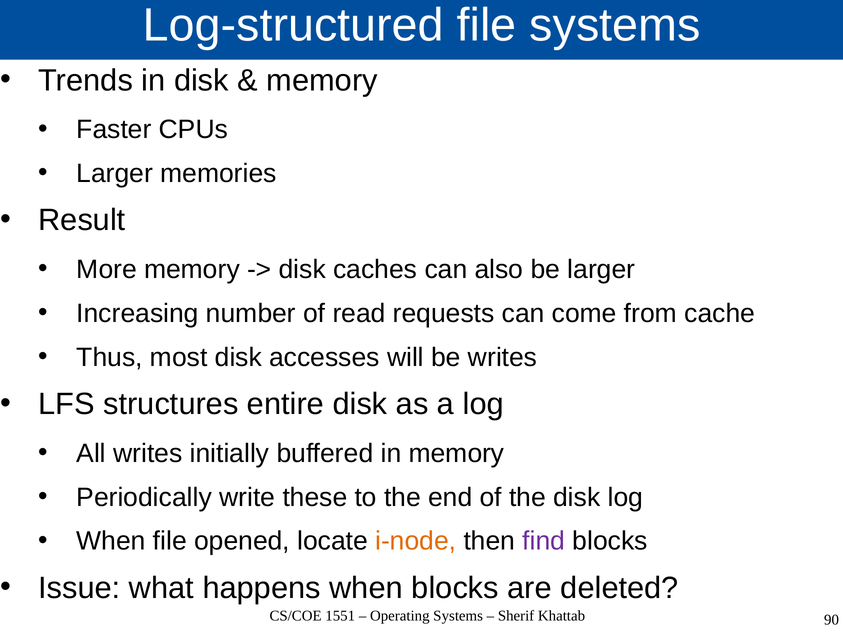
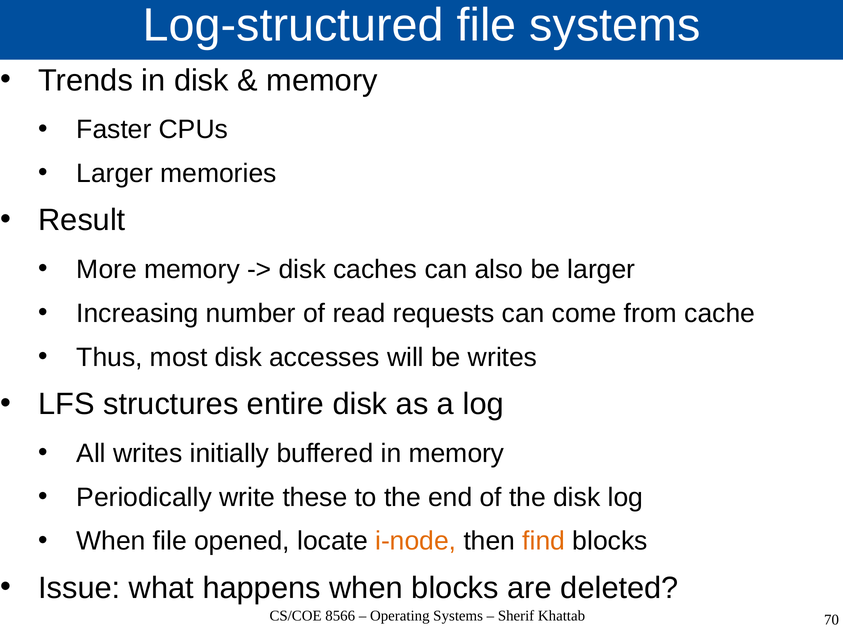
find colour: purple -> orange
1551: 1551 -> 8566
90: 90 -> 70
